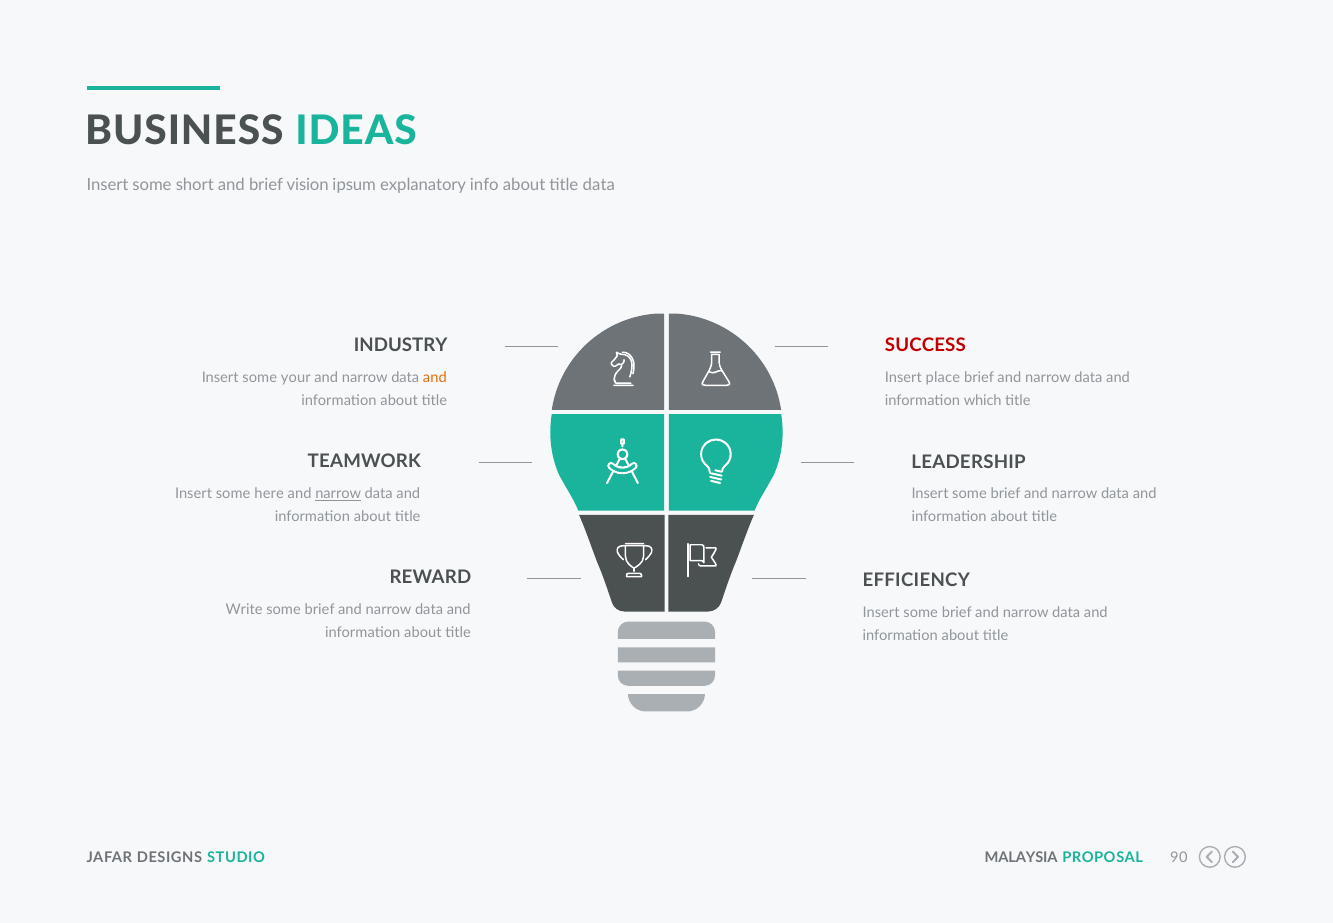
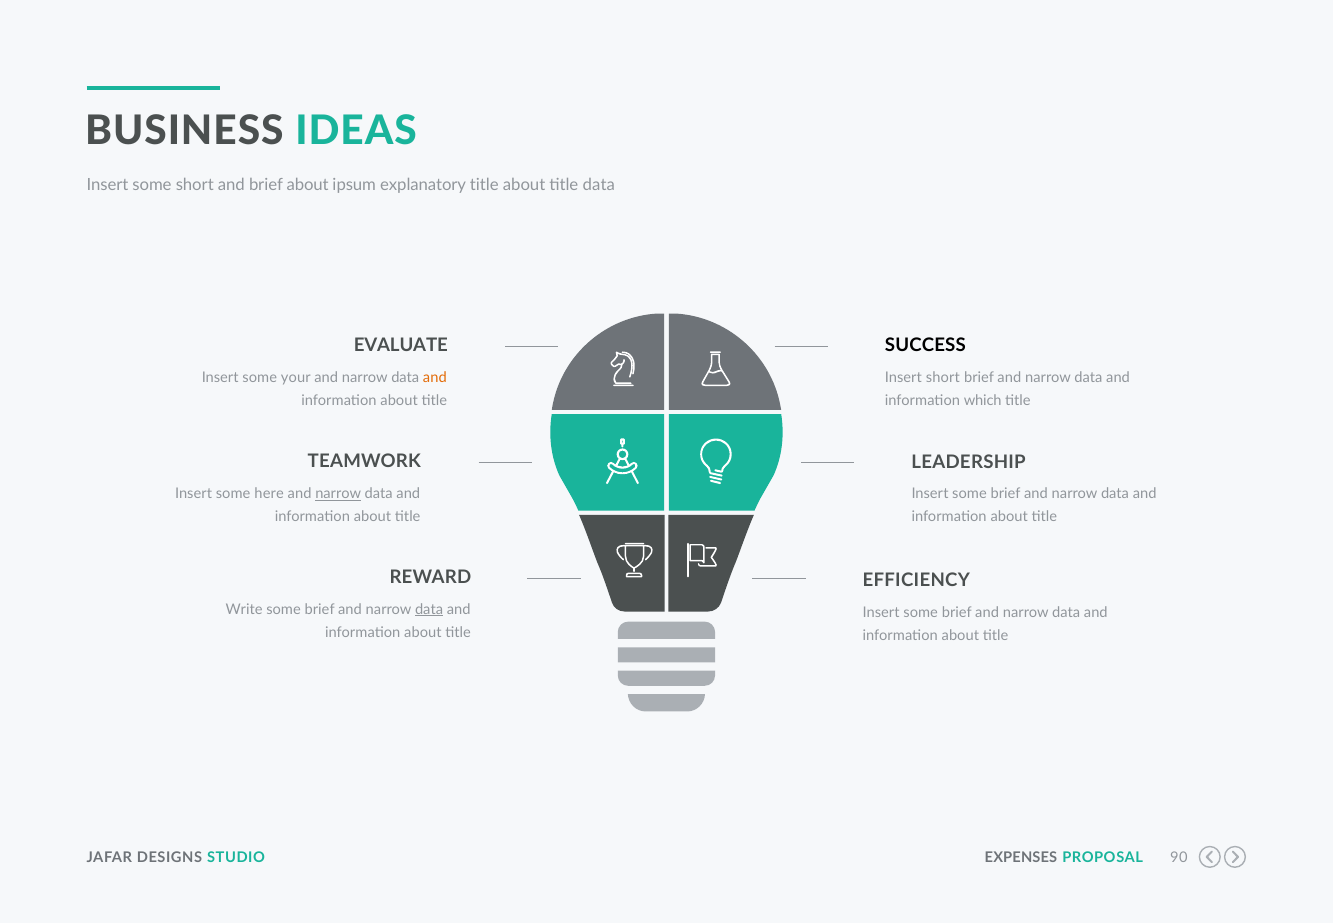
brief vision: vision -> about
explanatory info: info -> title
INDUSTRY: INDUSTRY -> EVALUATE
SUCCESS colour: red -> black
Insert place: place -> short
data at (429, 610) underline: none -> present
MALAYSIA: MALAYSIA -> EXPENSES
